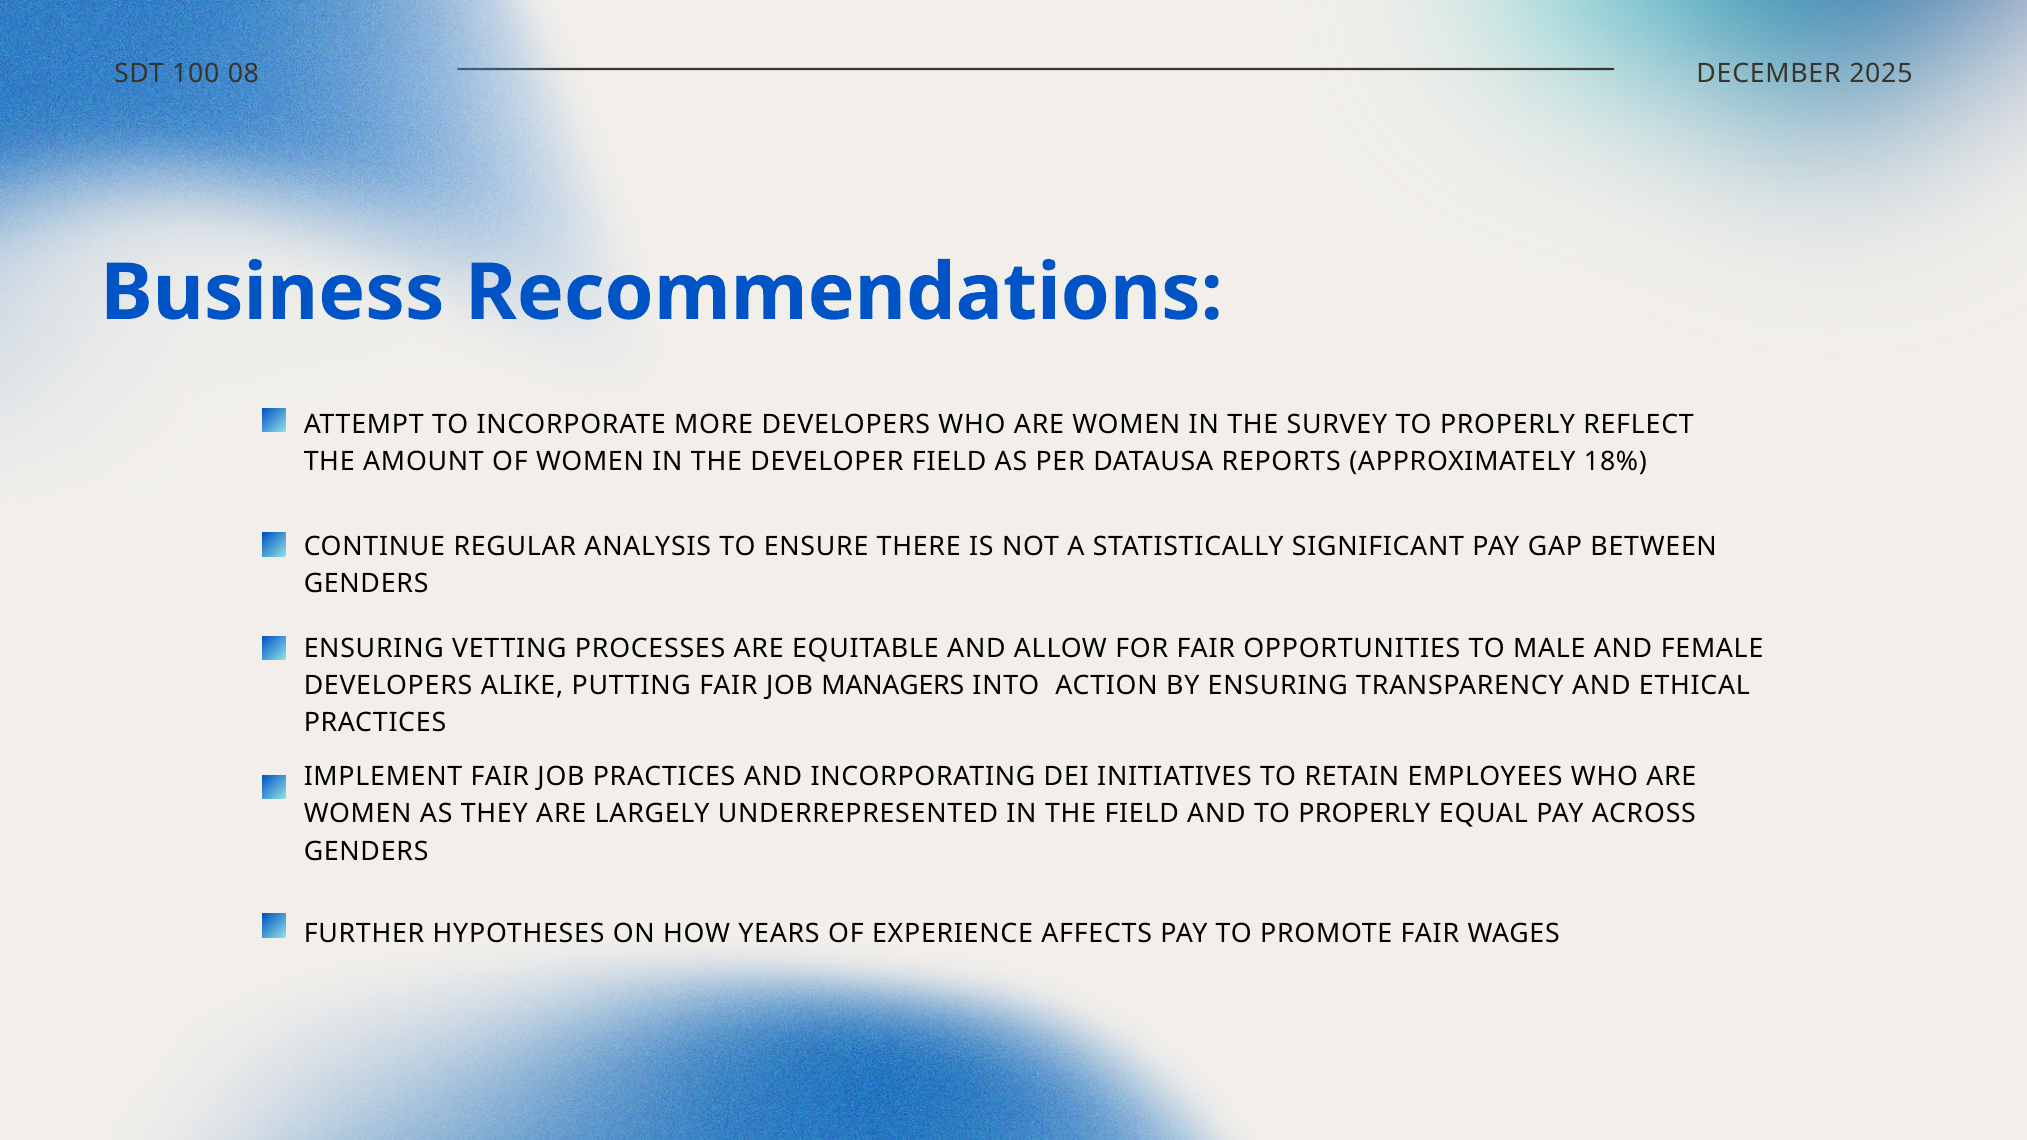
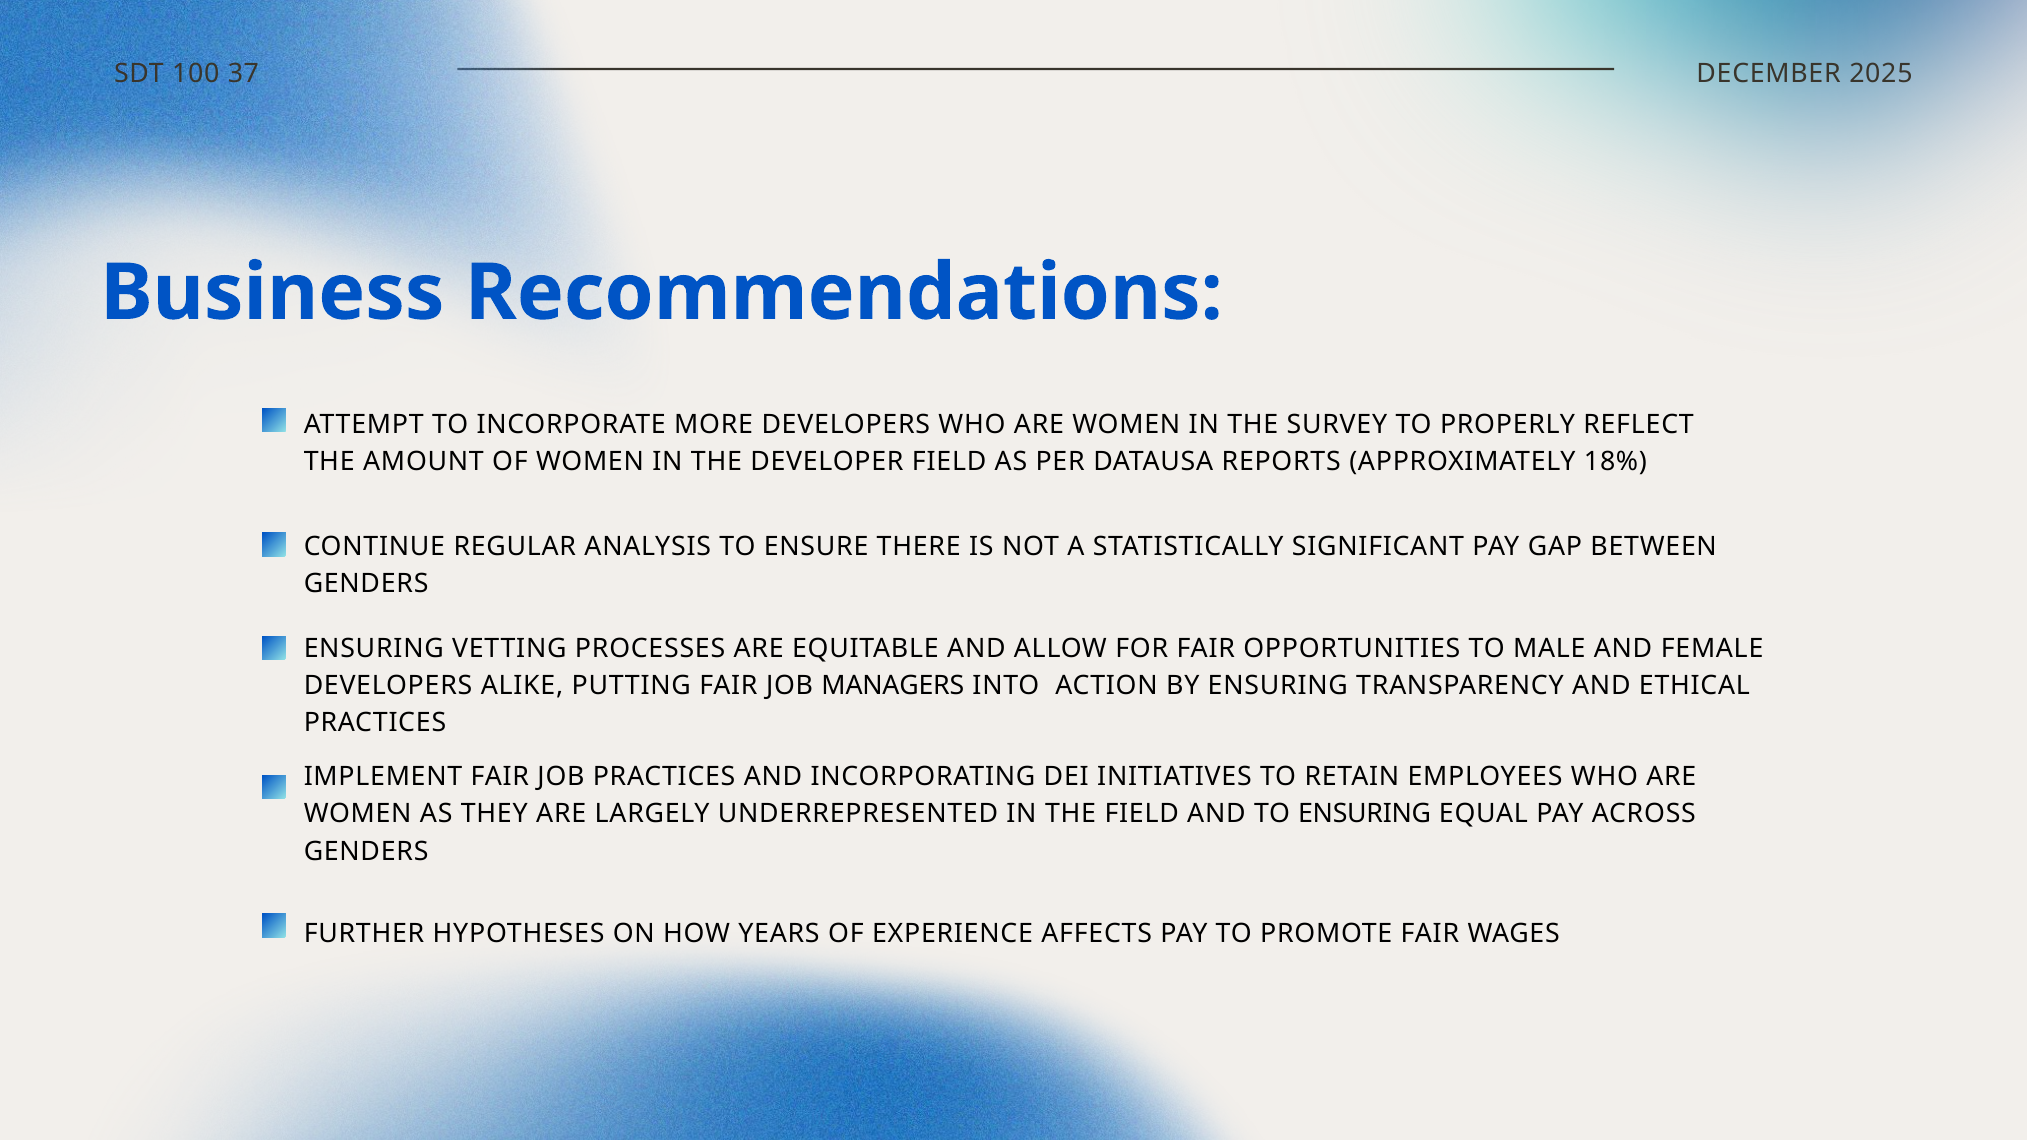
08: 08 -> 37
AND TO PROPERLY: PROPERLY -> ENSURING
